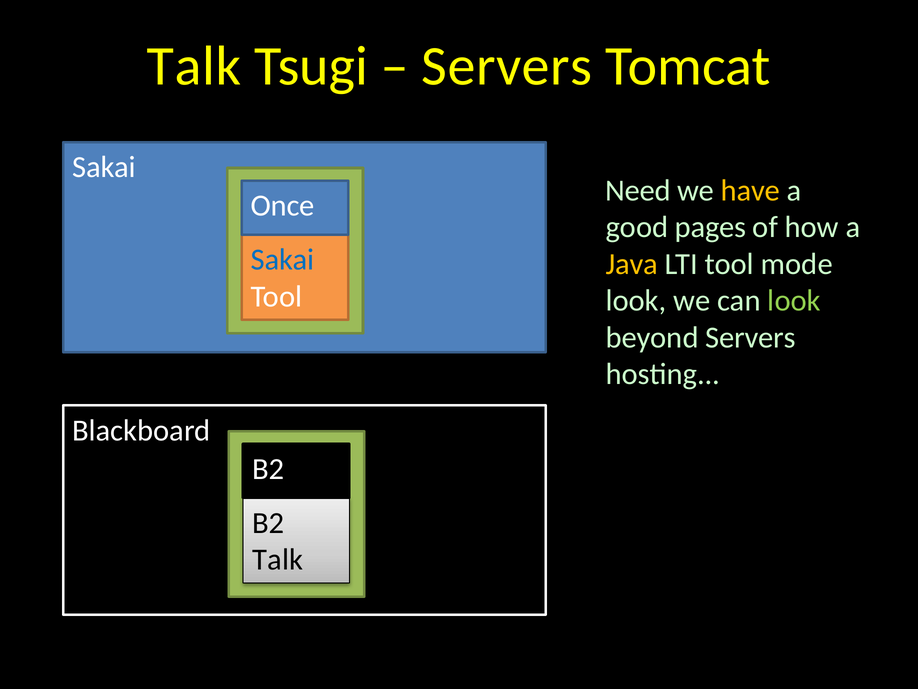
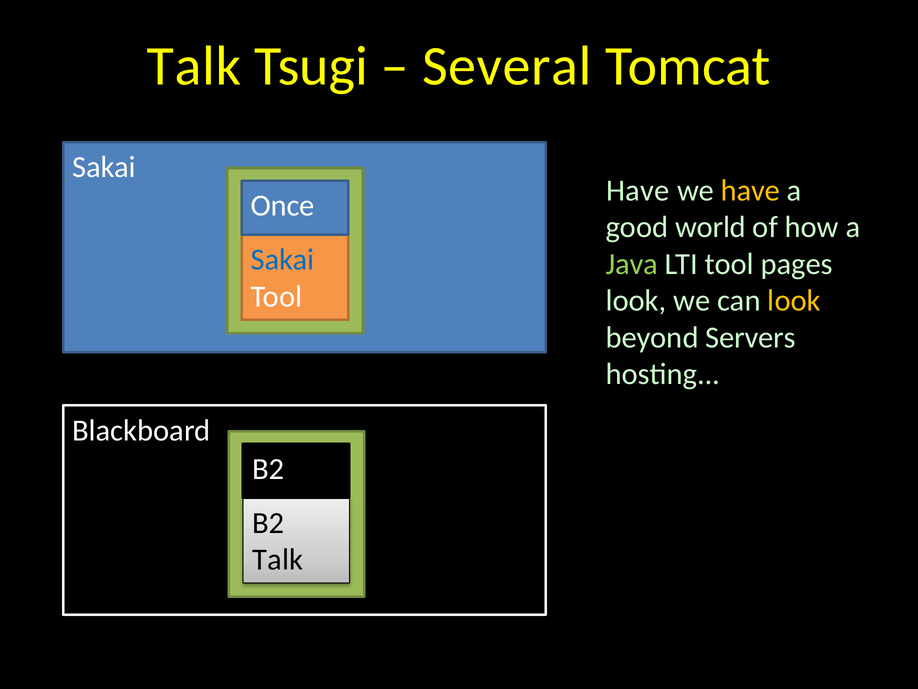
Servers at (507, 66): Servers -> Several
Need at (638, 190): Need -> Have
pages: pages -> world
Java colour: yellow -> light green
mode: mode -> pages
look at (794, 301) colour: light green -> yellow
